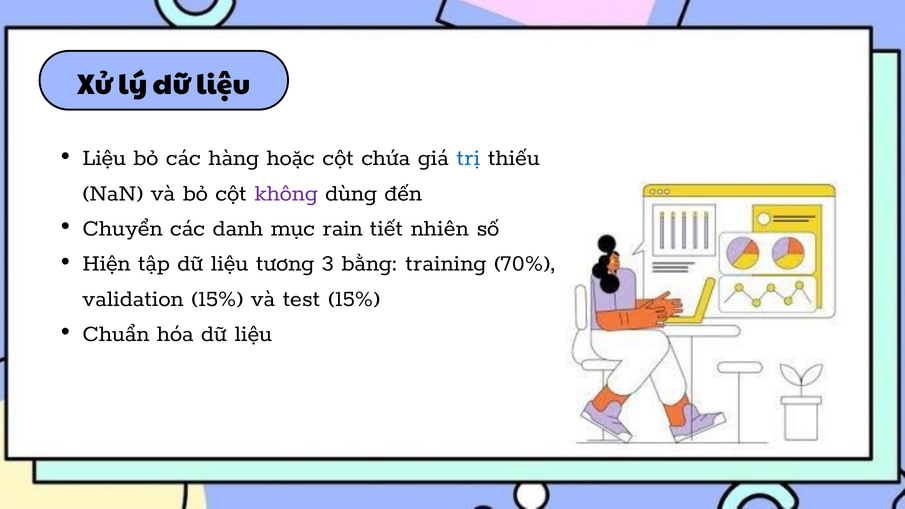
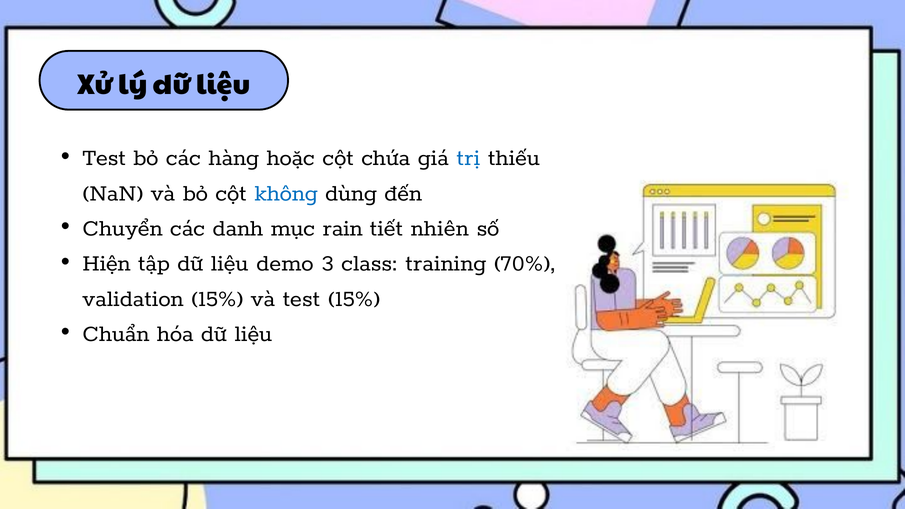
Liệu at (104, 157): Liệu -> Test
không colour: purple -> blue
tương: tương -> demo
bằng: bằng -> class
